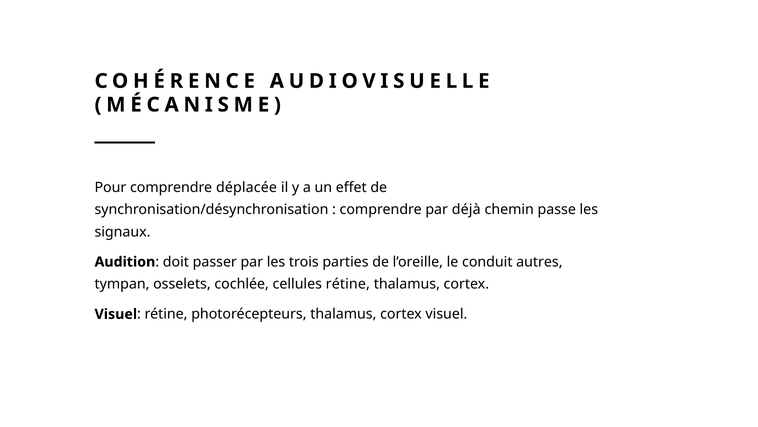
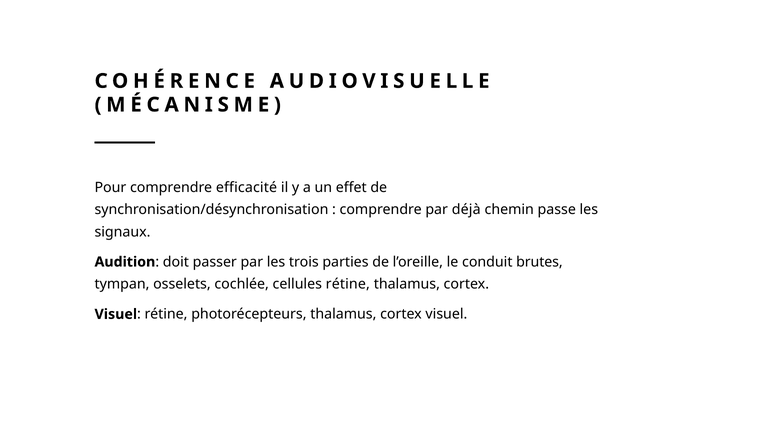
déplacée: déplacée -> efficacité
autres: autres -> brutes
